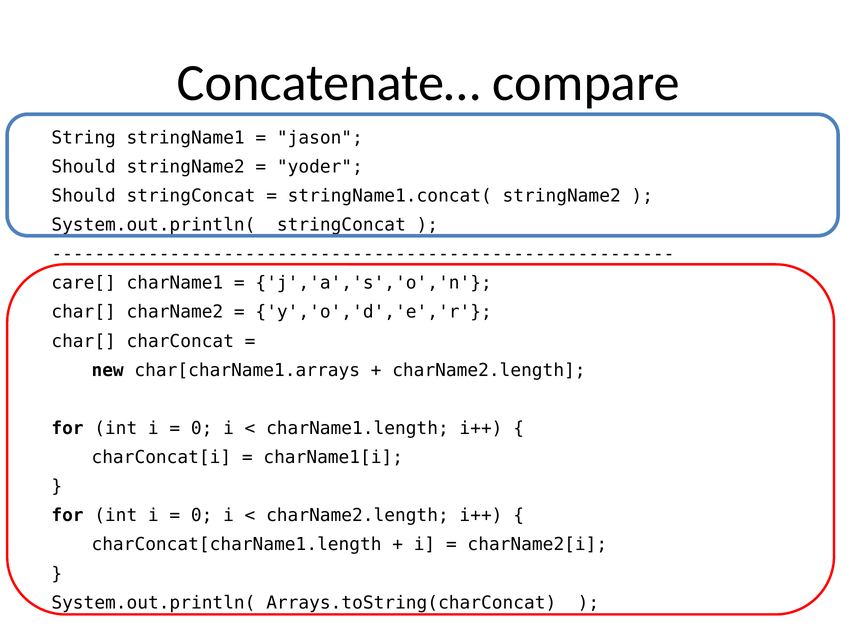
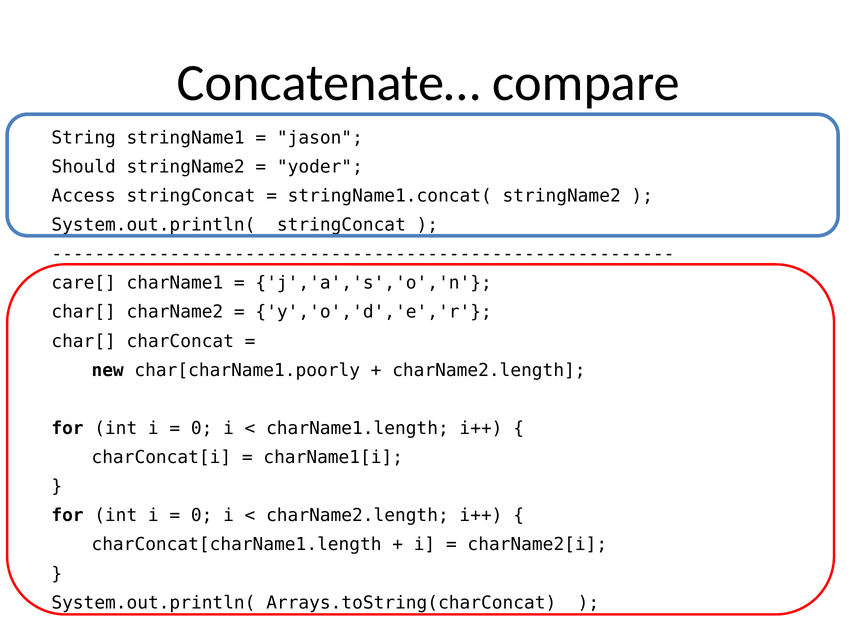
Should at (84, 196): Should -> Access
char[charName1.arrays: char[charName1.arrays -> char[charName1.poorly
